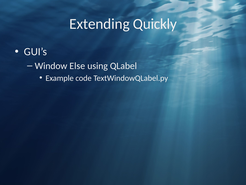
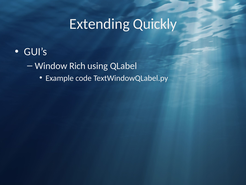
Else: Else -> Rich
